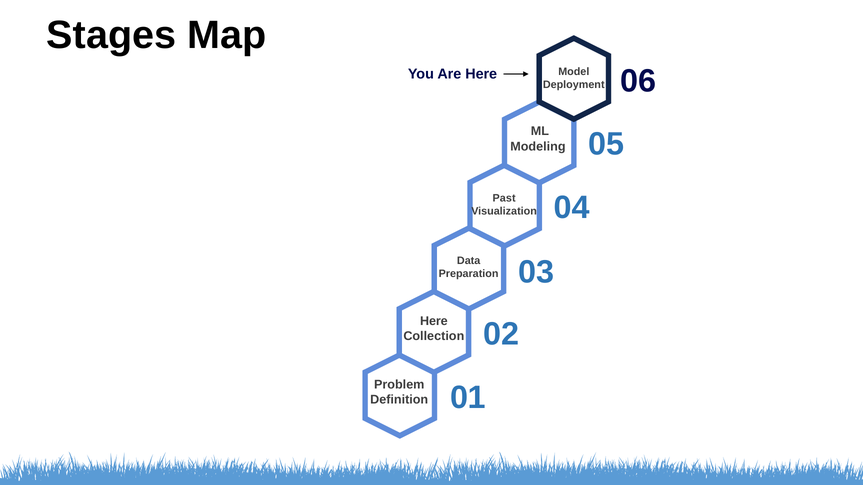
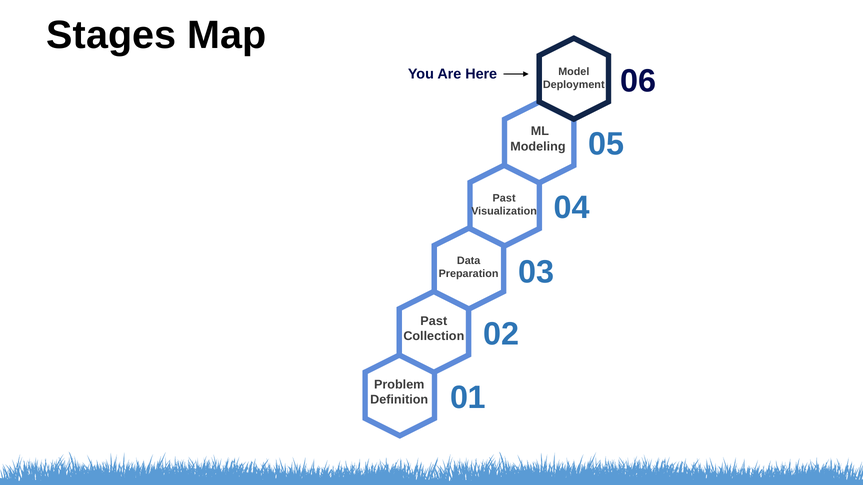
Here at (434, 322): Here -> Past
